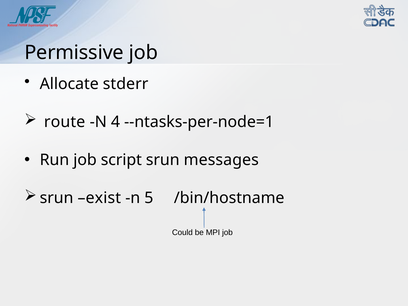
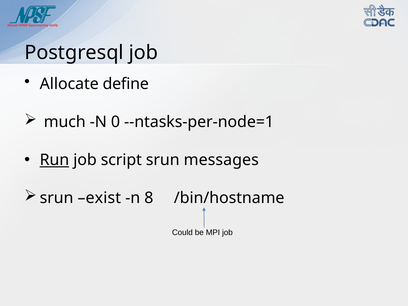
Permissive: Permissive -> Postgresql
stderr: stderr -> define
route: route -> much
4: 4 -> 0
Run underline: none -> present
5: 5 -> 8
